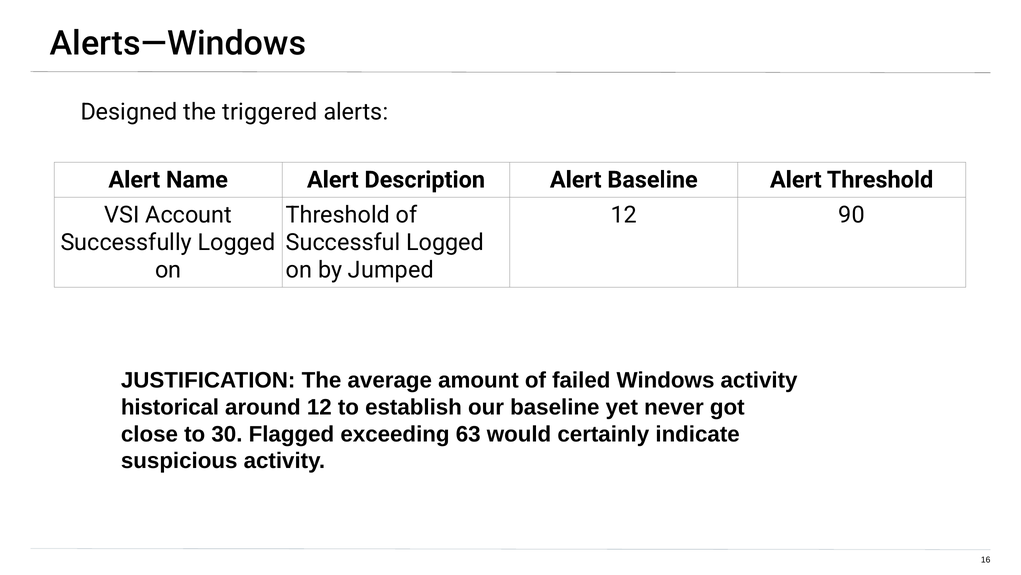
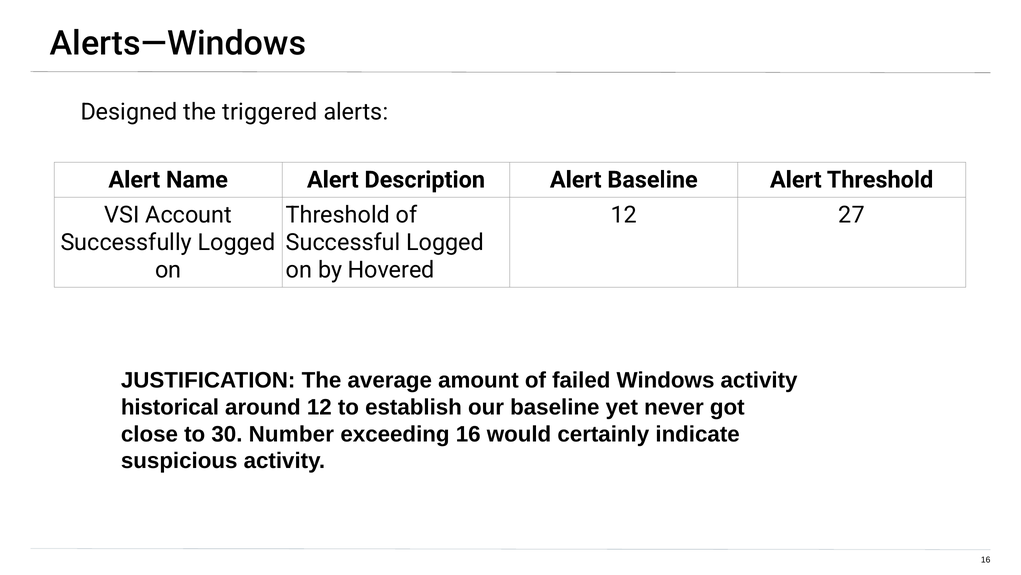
90: 90 -> 27
Jumped: Jumped -> Hovered
Flagged: Flagged -> Number
exceeding 63: 63 -> 16
